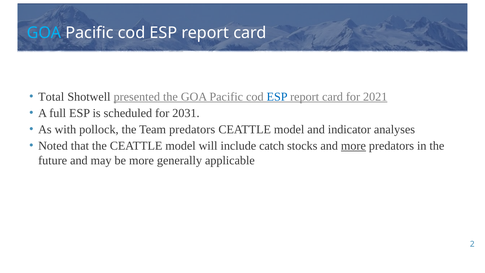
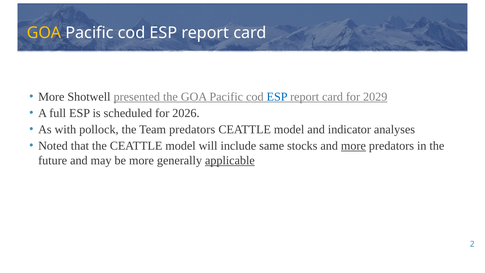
GOA at (44, 33) colour: light blue -> yellow
Total at (51, 97): Total -> More
2021: 2021 -> 2029
2031: 2031 -> 2026
catch: catch -> same
applicable underline: none -> present
